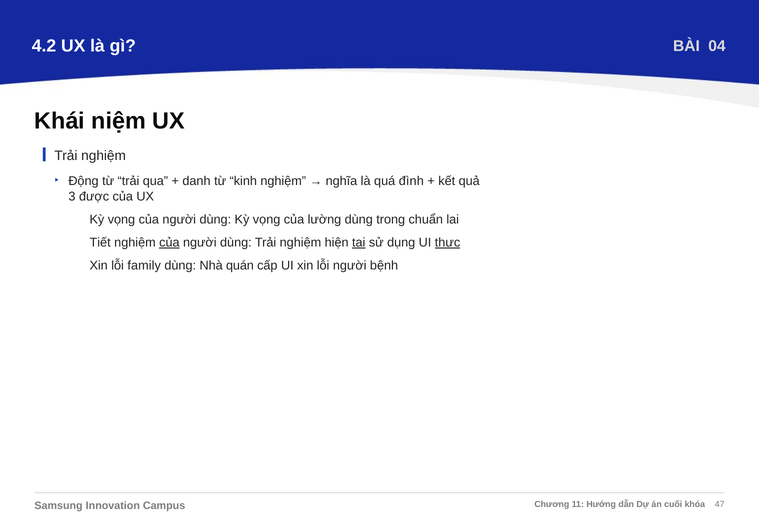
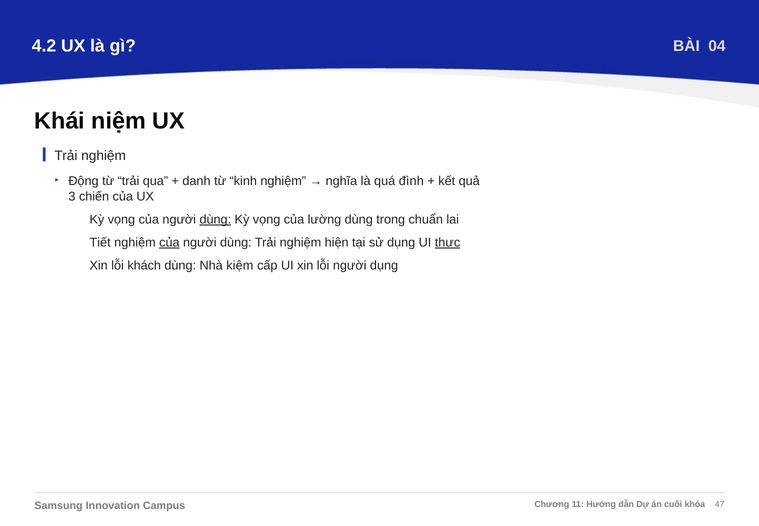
được: được -> chiến
dùng at (215, 219) underline: none -> present
tại underline: present -> none
family: family -> khách
quán: quán -> kiệm
người bệnh: bệnh -> dụng
